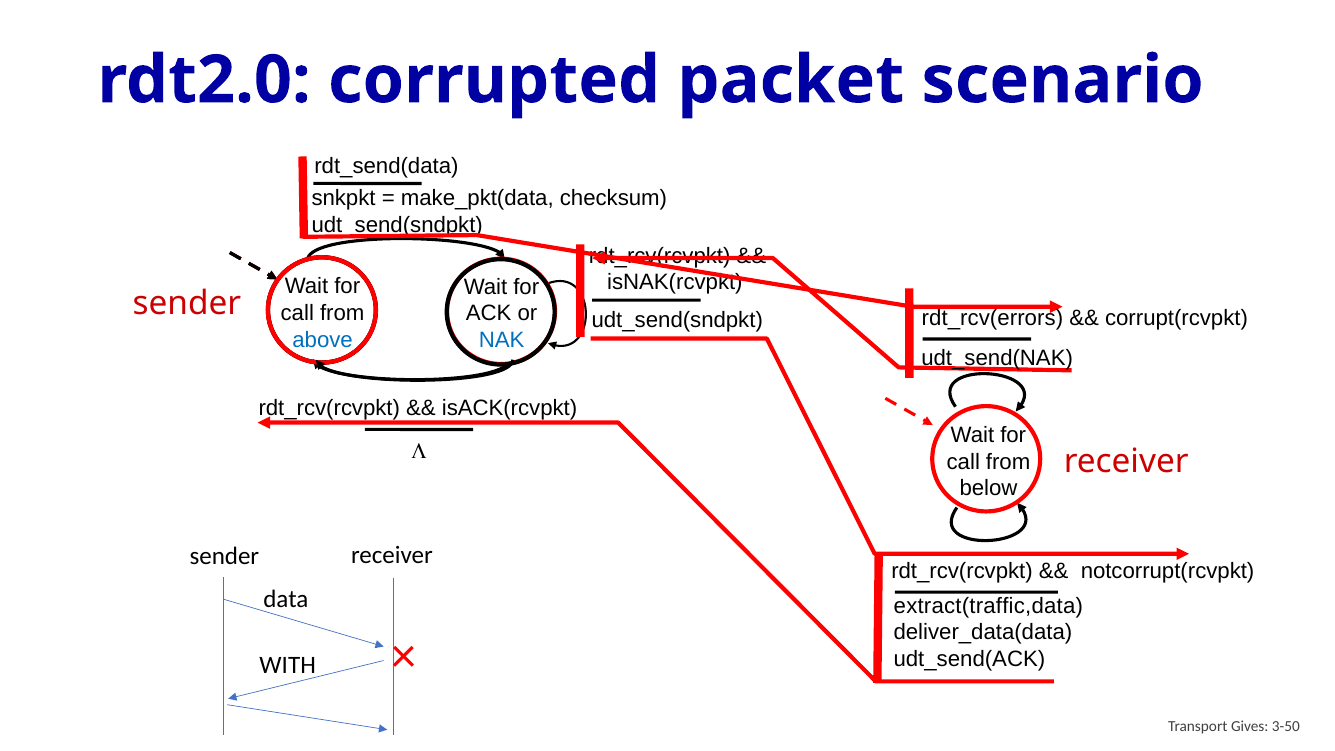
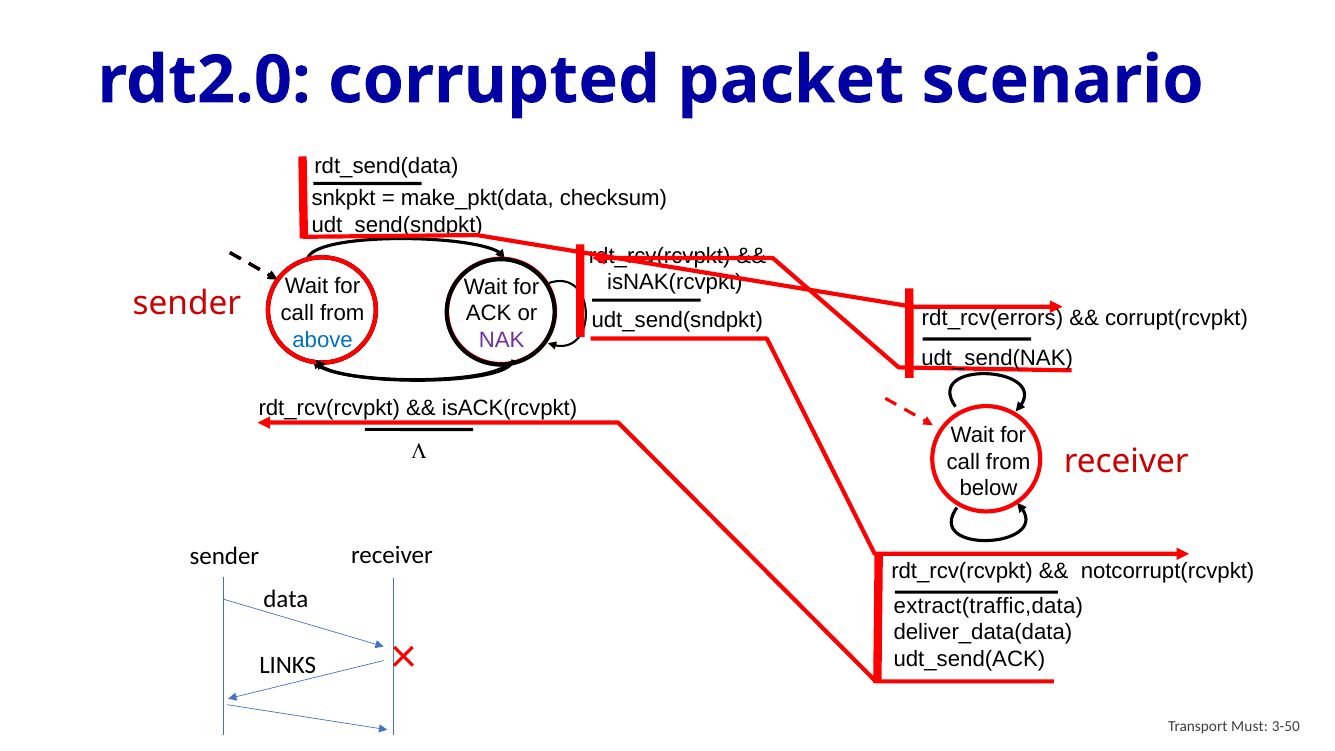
NAK colour: blue -> purple
WITH: WITH -> LINKS
Gives: Gives -> Must
